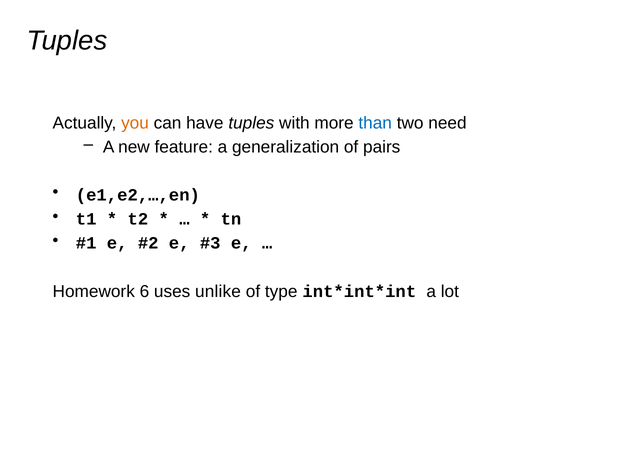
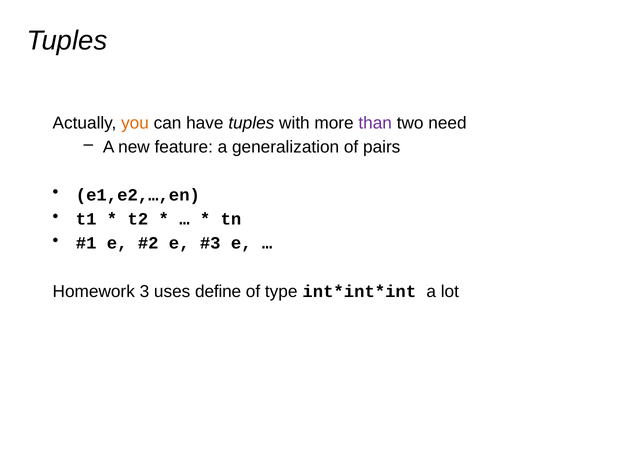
than colour: blue -> purple
6: 6 -> 3
unlike: unlike -> define
